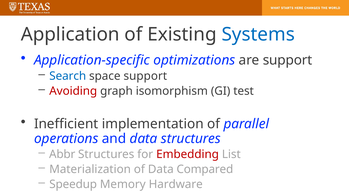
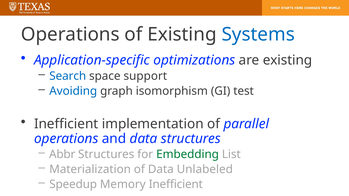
Application at (70, 34): Application -> Operations
are support: support -> existing
Avoiding colour: red -> blue
Embedding colour: red -> green
Compared: Compared -> Unlabeled
Memory Hardware: Hardware -> Inefficient
